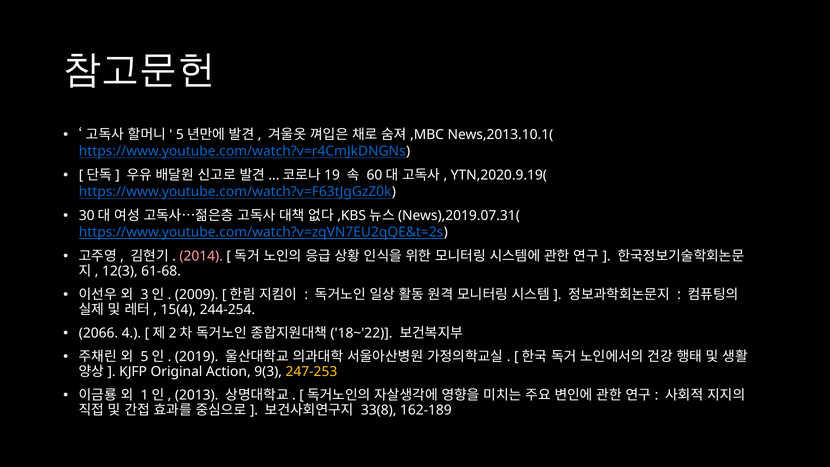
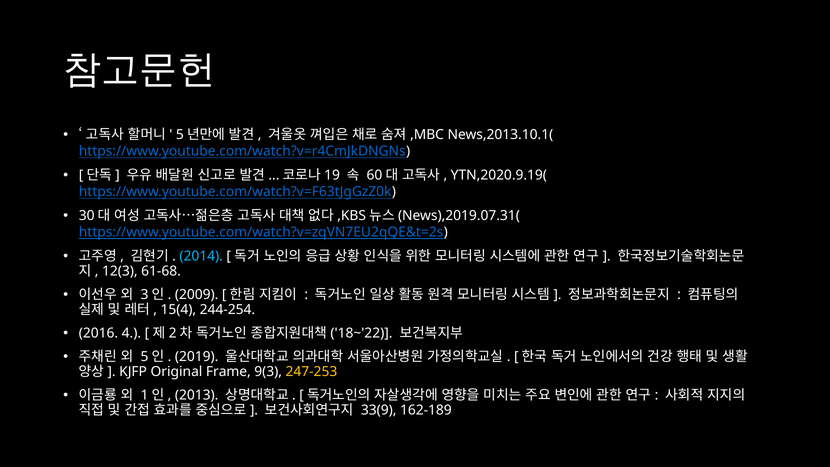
2014 colour: pink -> light blue
2066: 2066 -> 2016
Action: Action -> Frame
33(8: 33(8 -> 33(9
